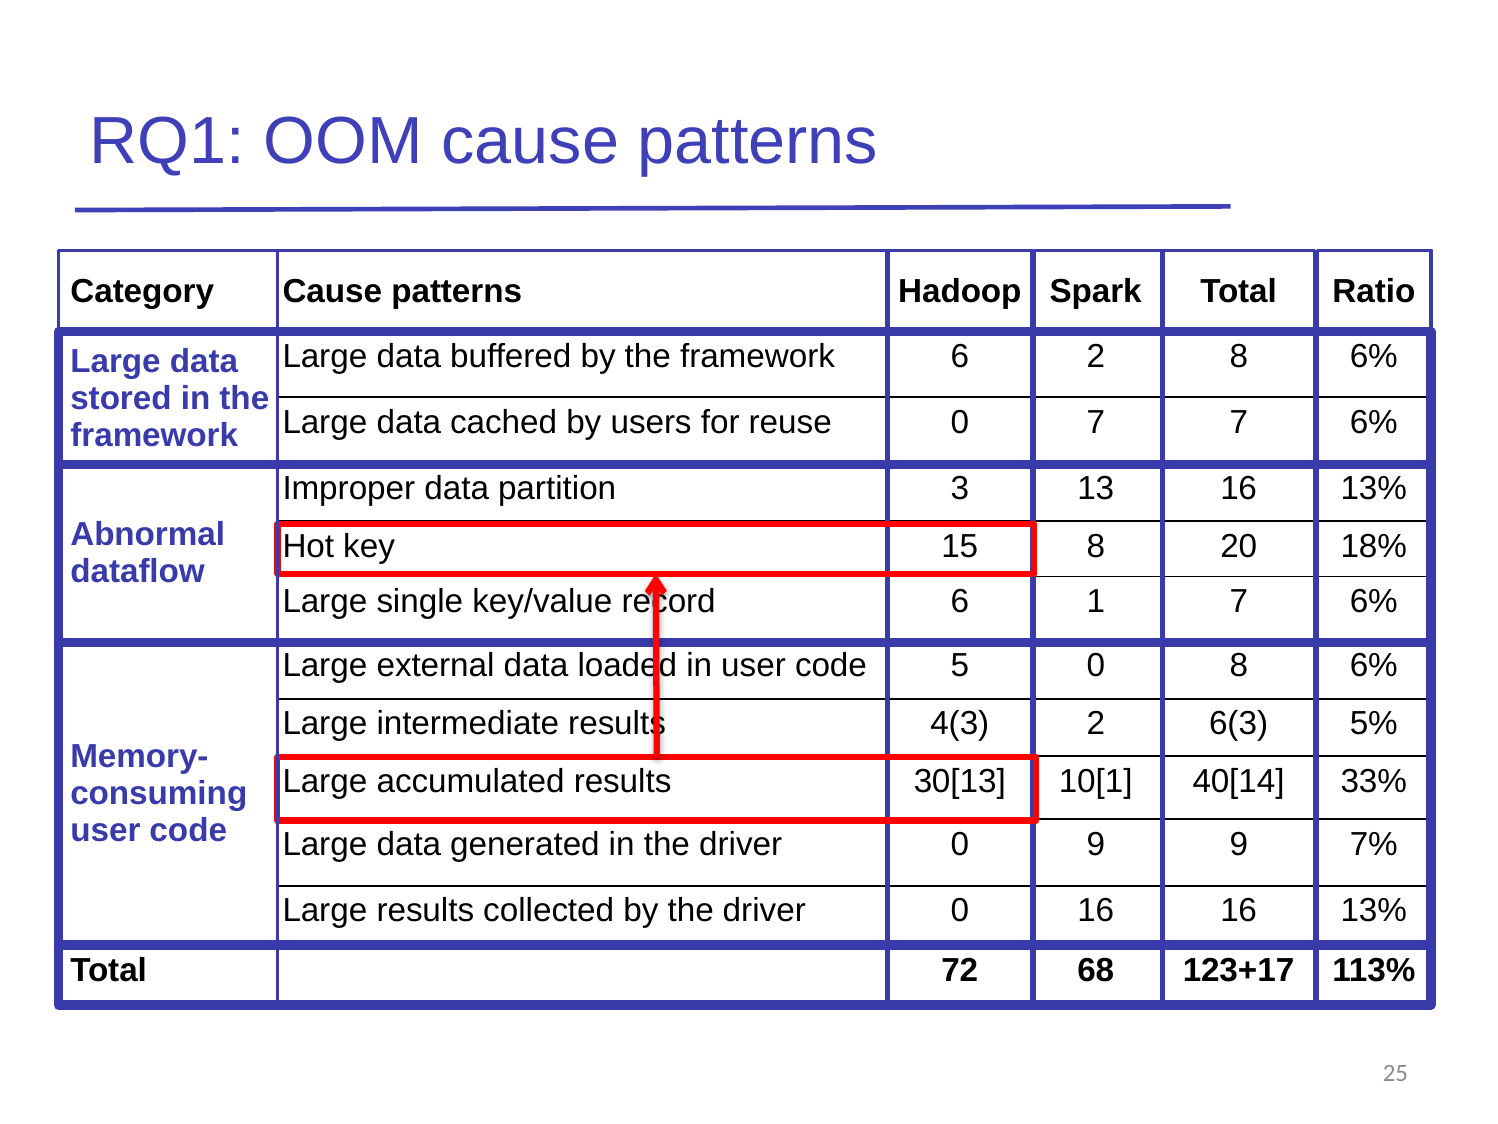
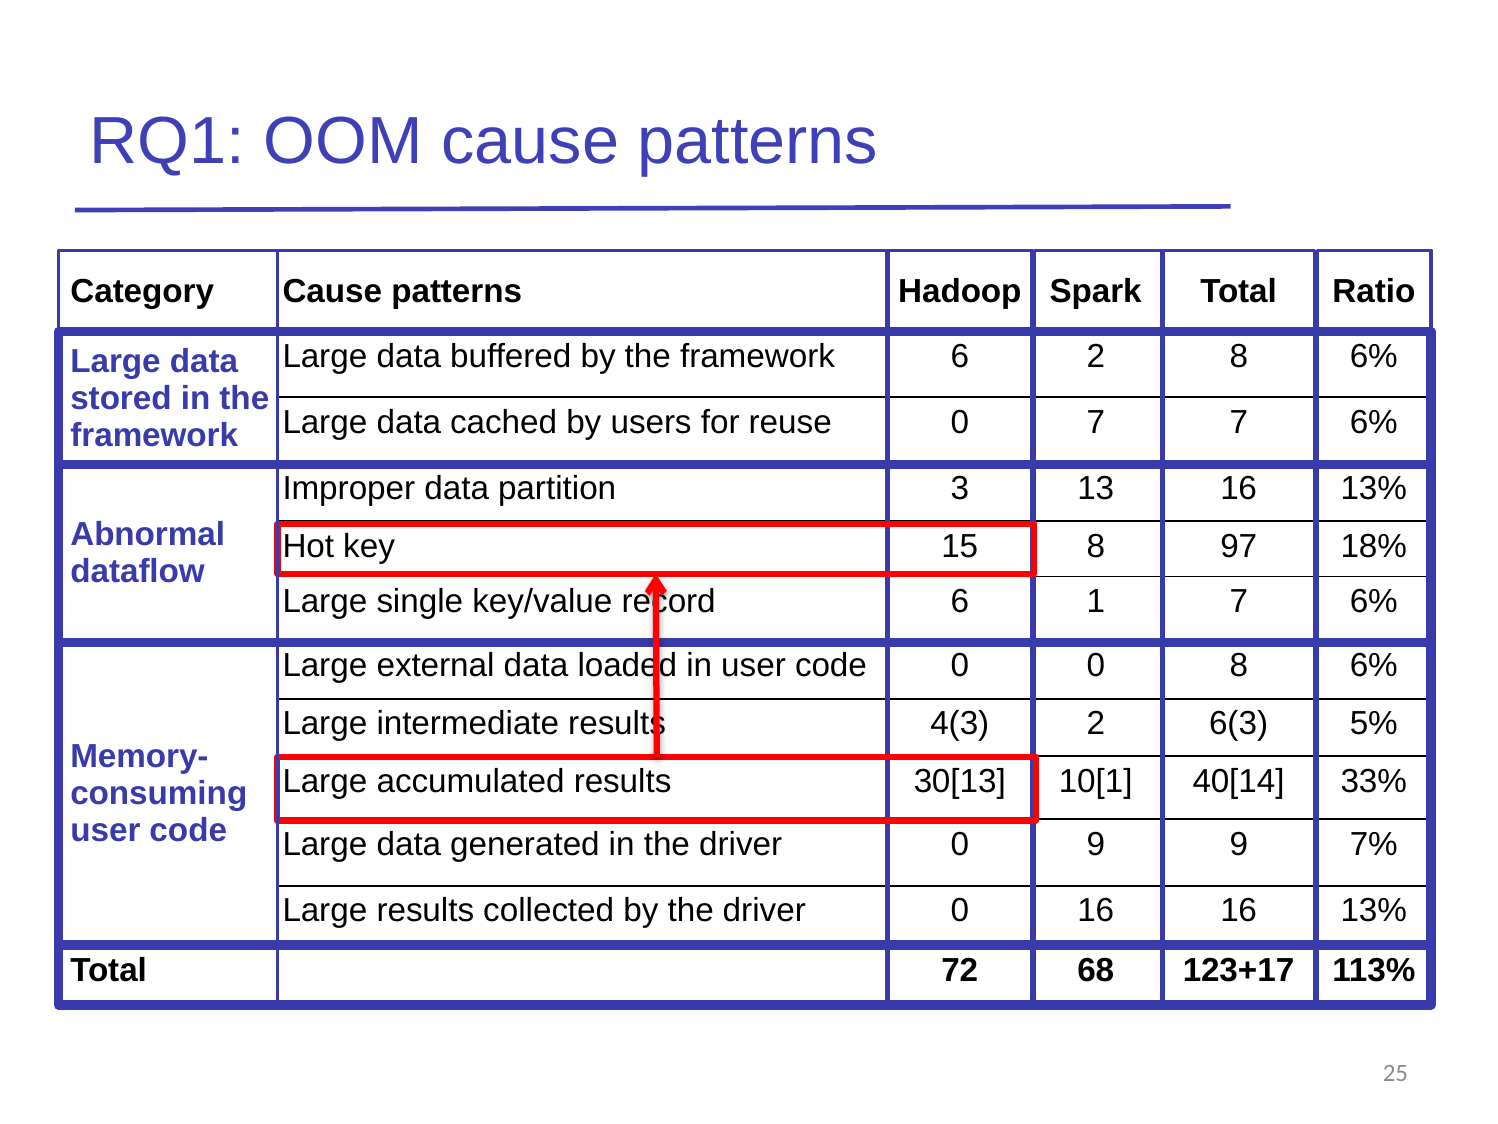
20: 20 -> 97
code 5: 5 -> 0
